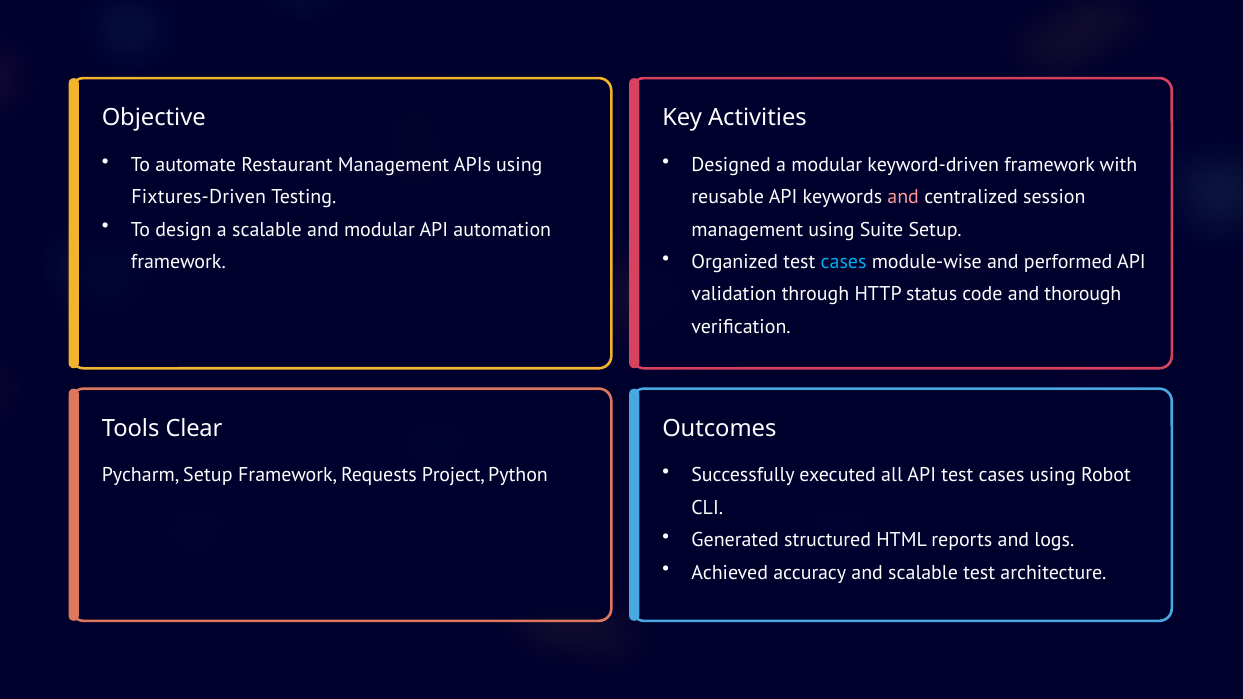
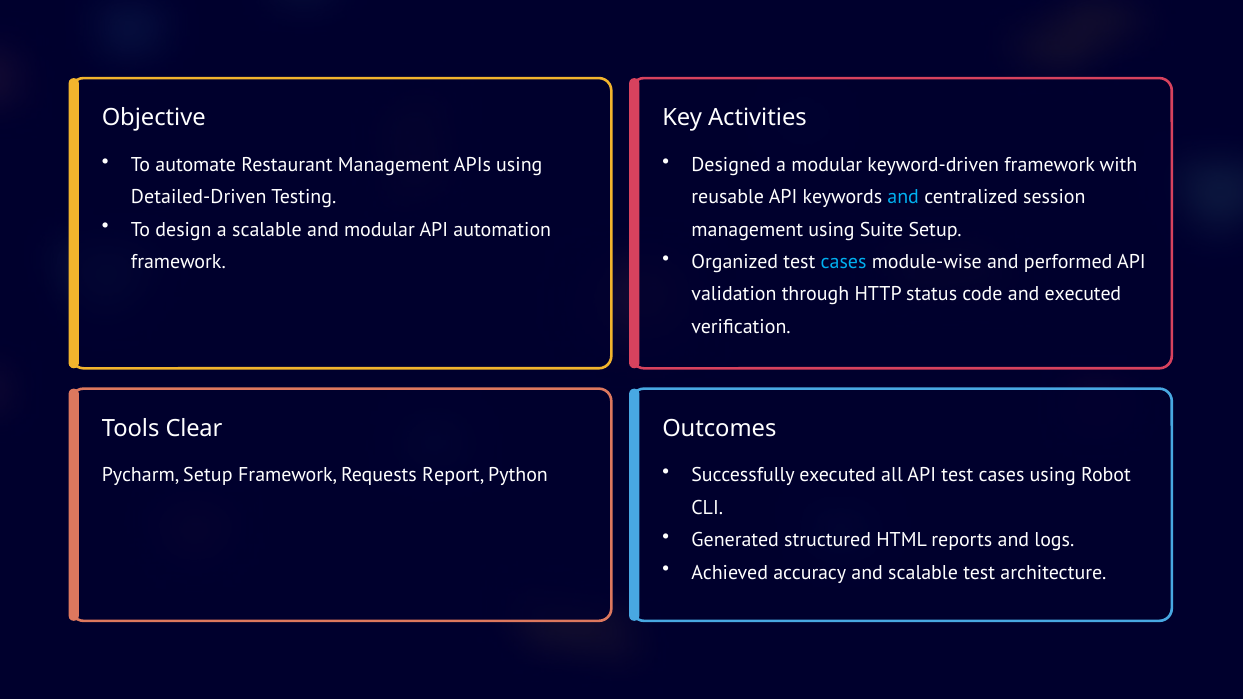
Fixtures-Driven: Fixtures-Driven -> Detailed-Driven
and at (903, 197) colour: pink -> light blue
and thorough: thorough -> executed
Project: Project -> Report
